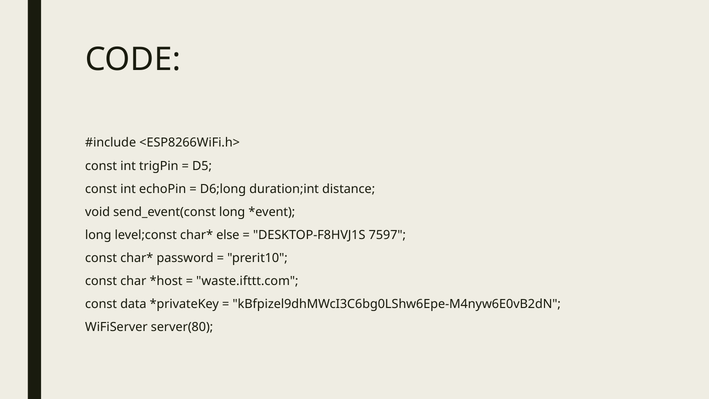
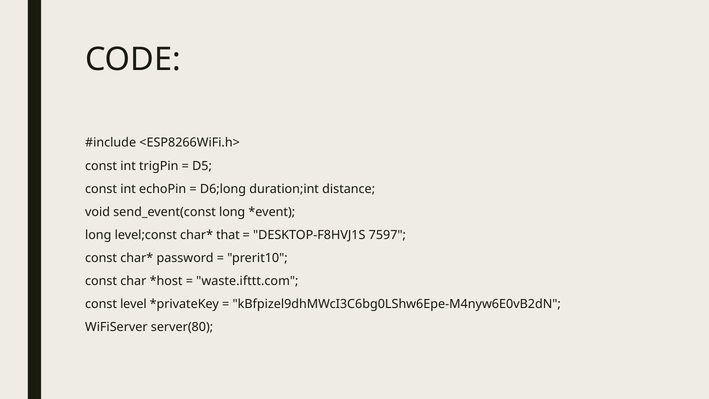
else: else -> that
data: data -> level
